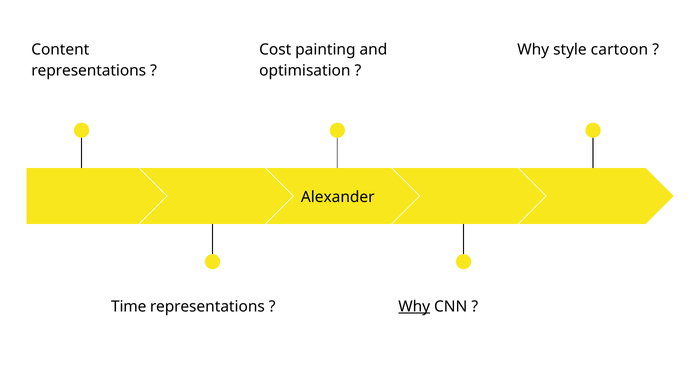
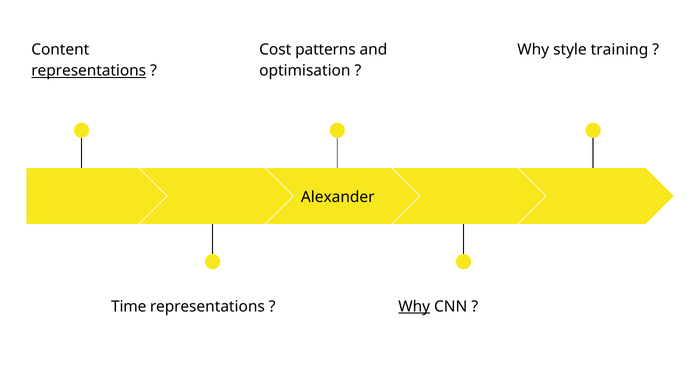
painting: painting -> patterns
cartoon: cartoon -> training
representations at (89, 71) underline: none -> present
